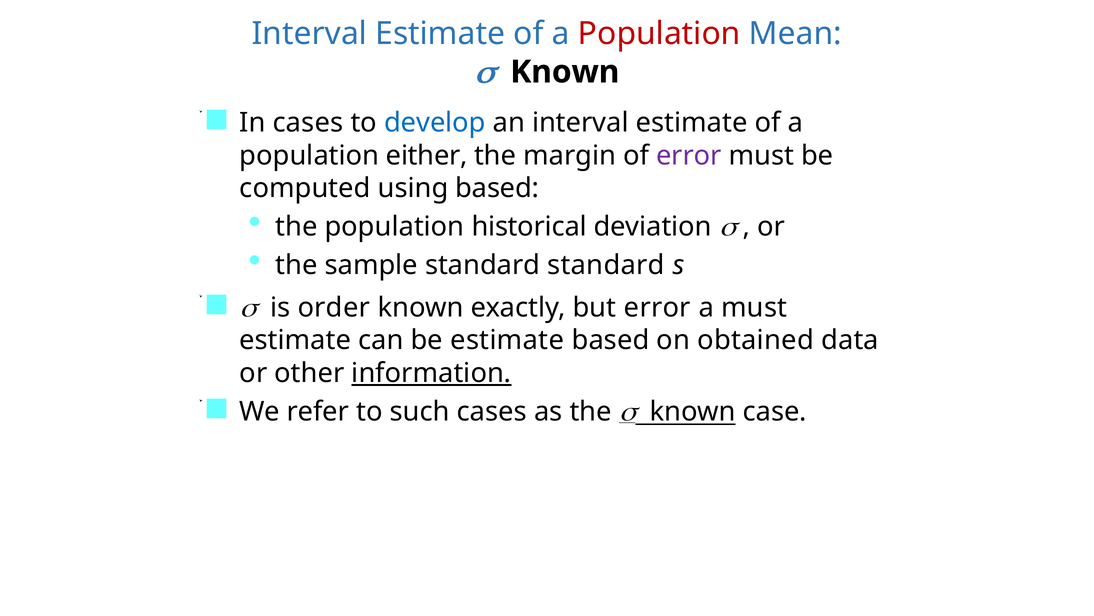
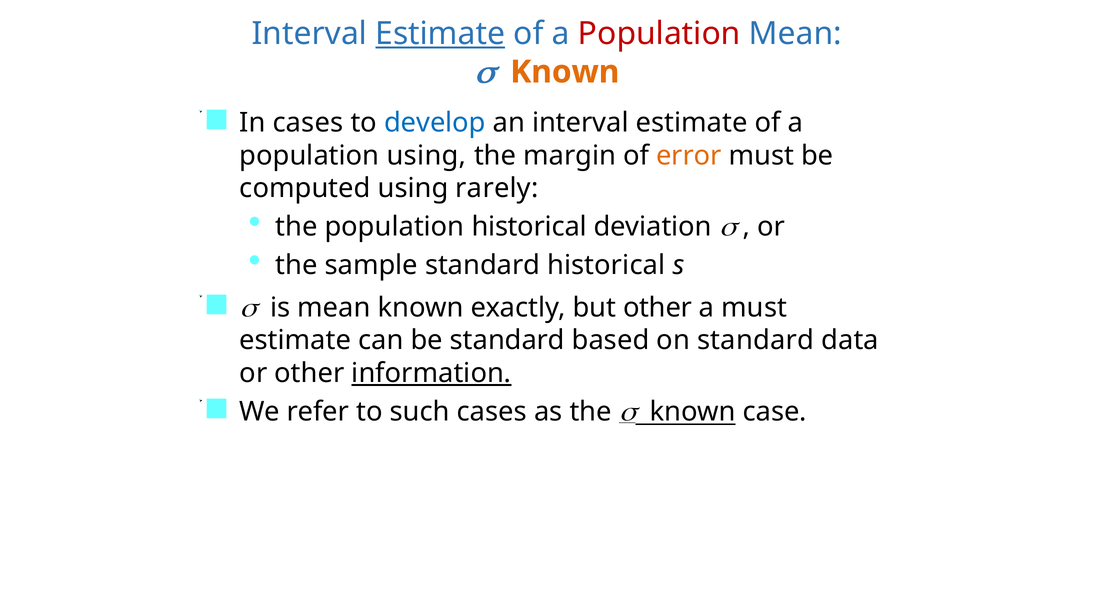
Estimate at (440, 34) underline: none -> present
Known at (565, 72) colour: black -> orange
population either: either -> using
error at (689, 155) colour: purple -> orange
using based: based -> rarely
standard standard: standard -> historical
is order: order -> mean
but error: error -> other
be estimate: estimate -> standard
on obtained: obtained -> standard
